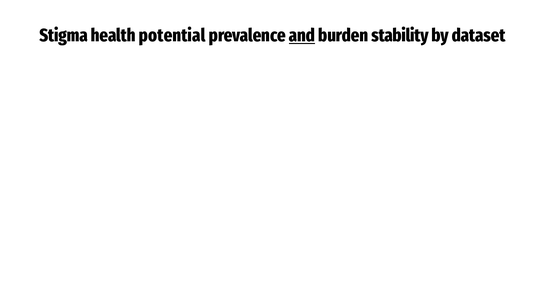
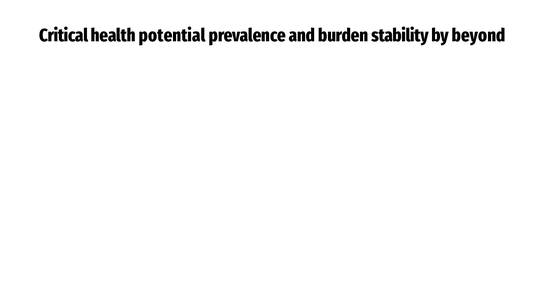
Stigma: Stigma -> Critical
and underline: present -> none
dataset: dataset -> beyond
